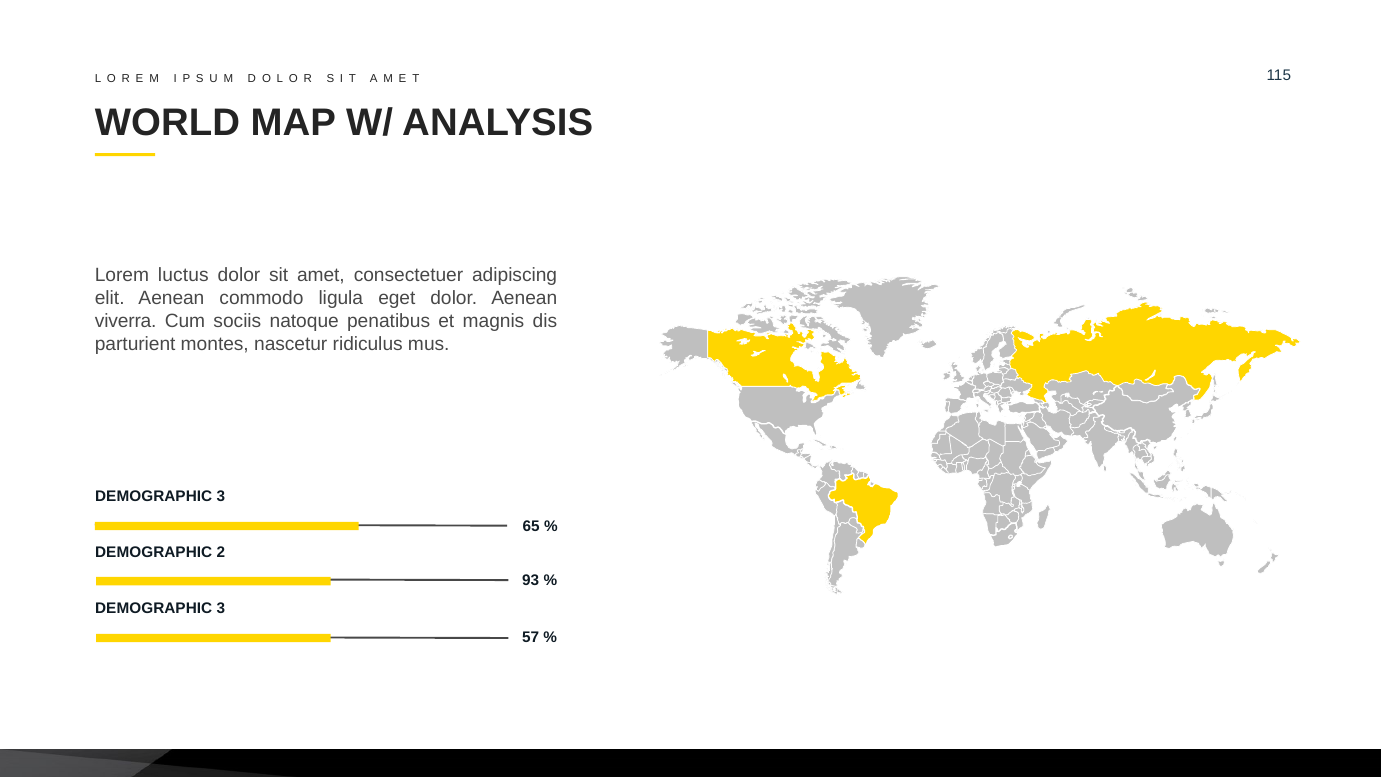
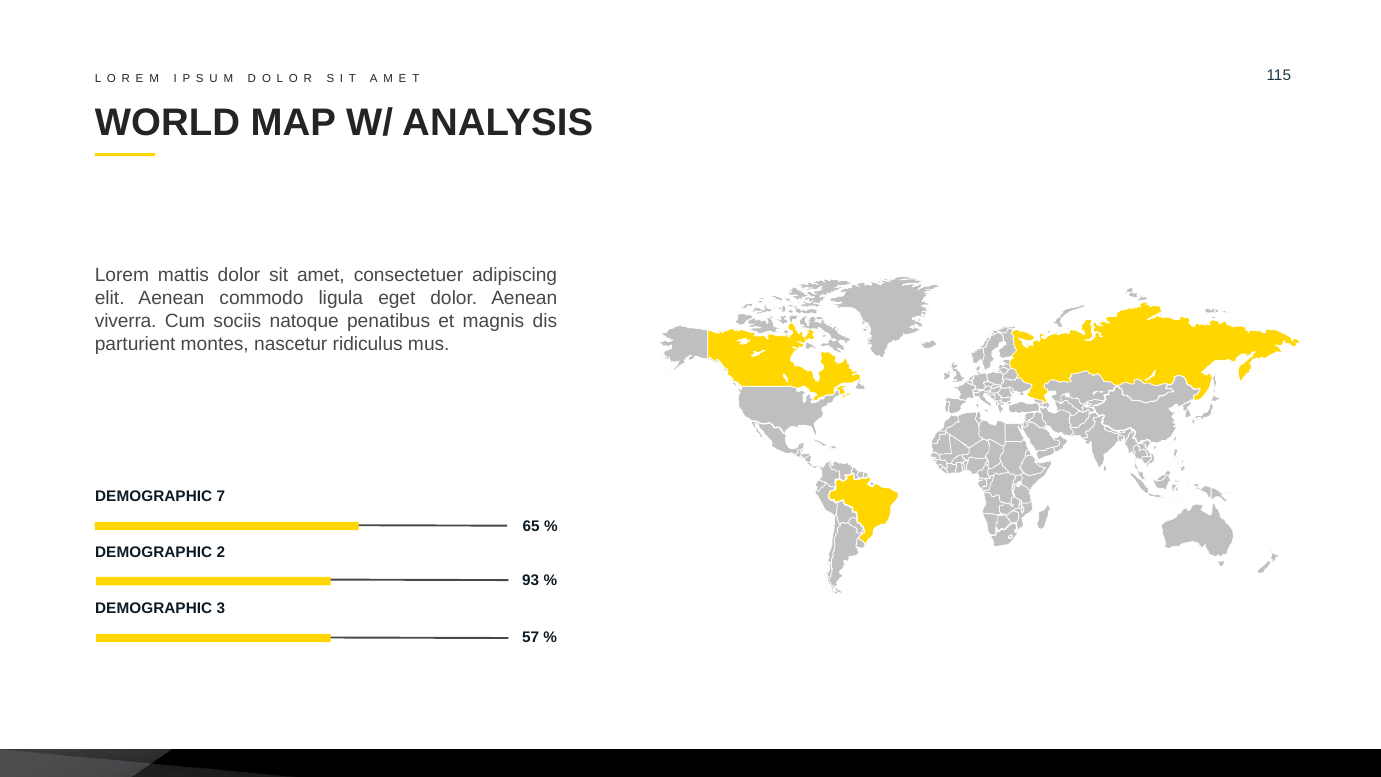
luctus: luctus -> mattis
3 at (221, 496): 3 -> 7
